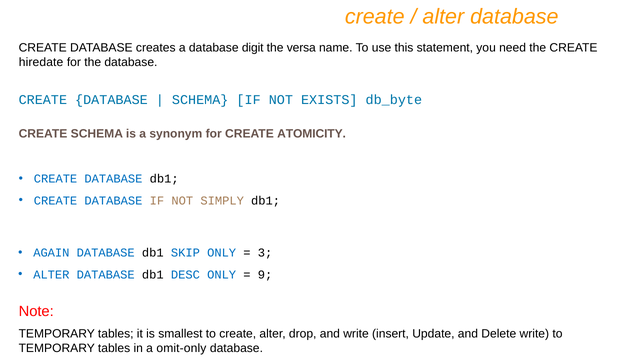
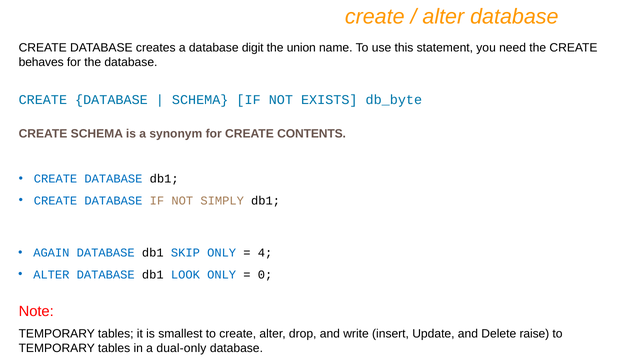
versa: versa -> union
hiredate: hiredate -> behaves
ATOMICITY: ATOMICITY -> CONTENTS
3: 3 -> 4
DESC: DESC -> LOOK
9: 9 -> 0
Delete write: write -> raise
omit-only: omit-only -> dual-only
